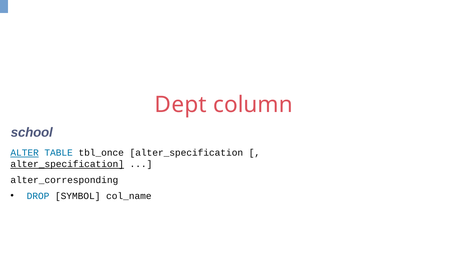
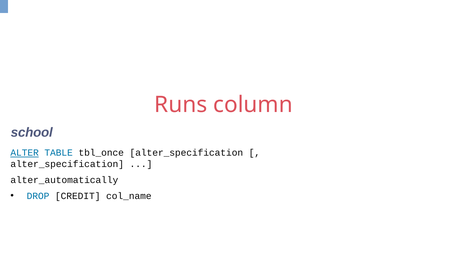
Dept: Dept -> Runs
alter_specification at (67, 164) underline: present -> none
alter_corresponding: alter_corresponding -> alter_automatically
SYMBOL: SYMBOL -> CREDIT
